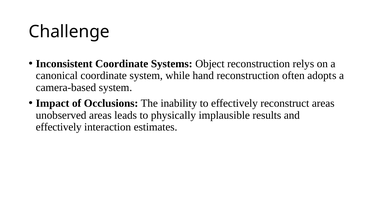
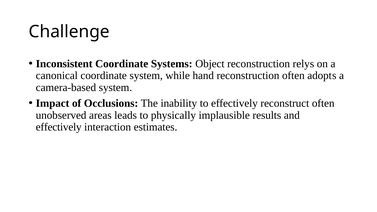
reconstruct areas: areas -> often
